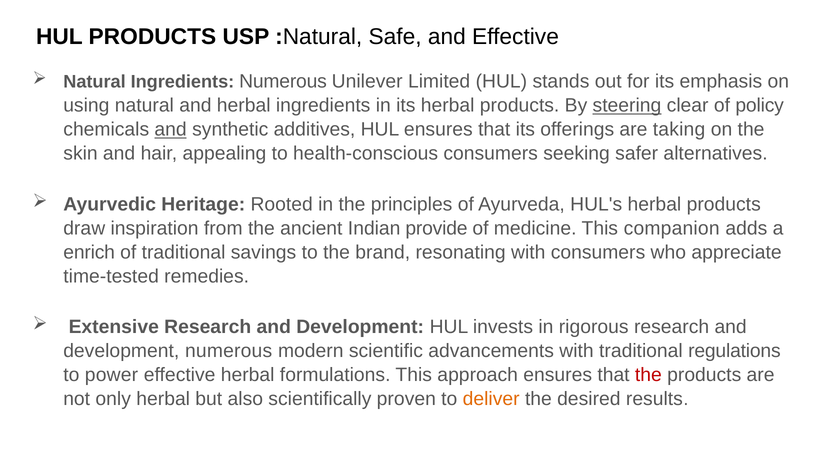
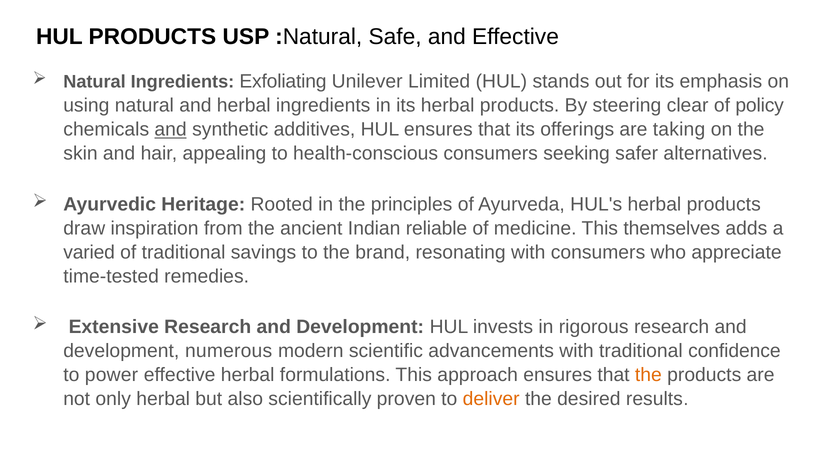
Ingredients Numerous: Numerous -> Exfoliating
steering underline: present -> none
provide: provide -> reliable
companion: companion -> themselves
enrich: enrich -> varied
regulations: regulations -> confidence
the at (648, 374) colour: red -> orange
